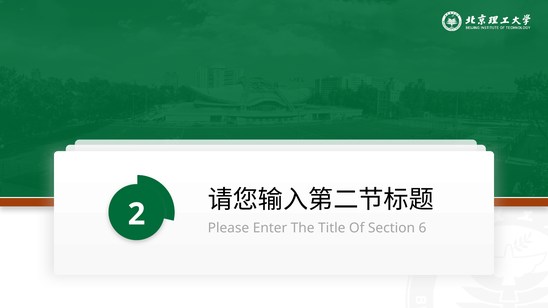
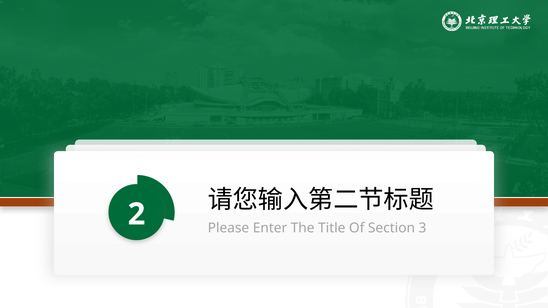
6: 6 -> 3
